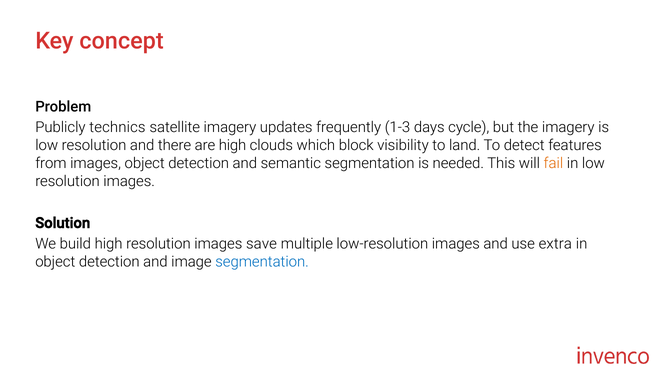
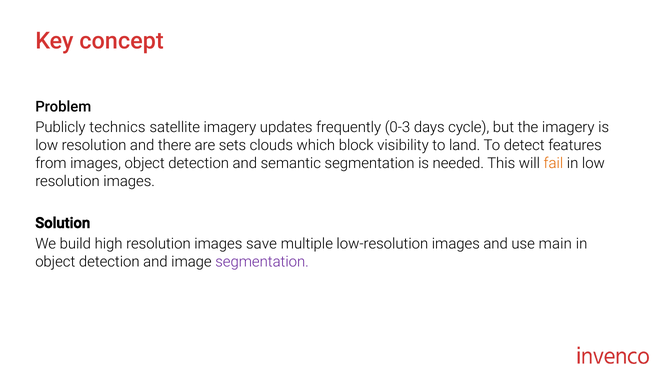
1-3: 1-3 -> 0-3
are high: high -> sets
extra: extra -> main
segmentation at (262, 262) colour: blue -> purple
